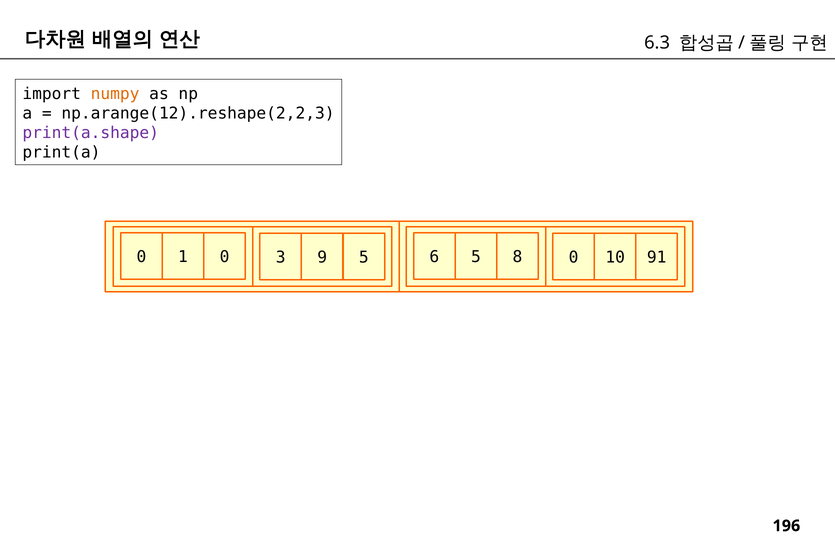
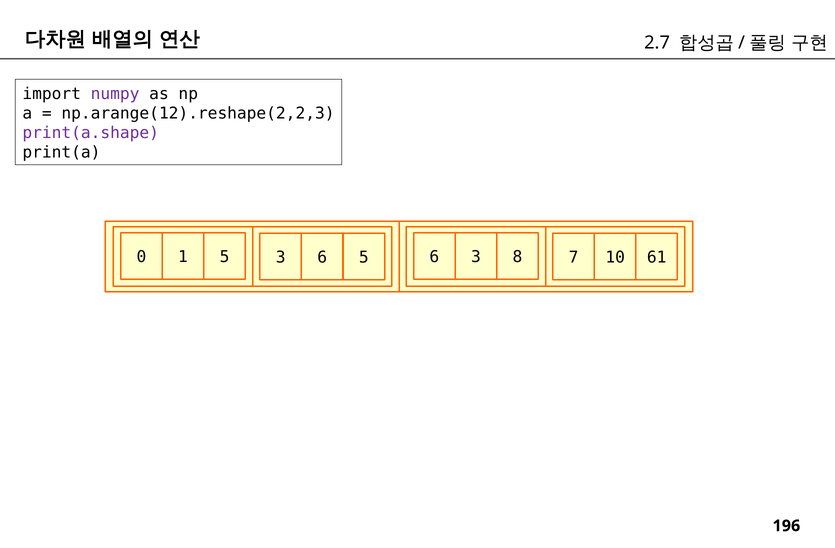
6.3: 6.3 -> 2.7
numpy colour: orange -> purple
1 0: 0 -> 5
3 9: 9 -> 6
6 5: 5 -> 3
8 0: 0 -> 7
91: 91 -> 61
